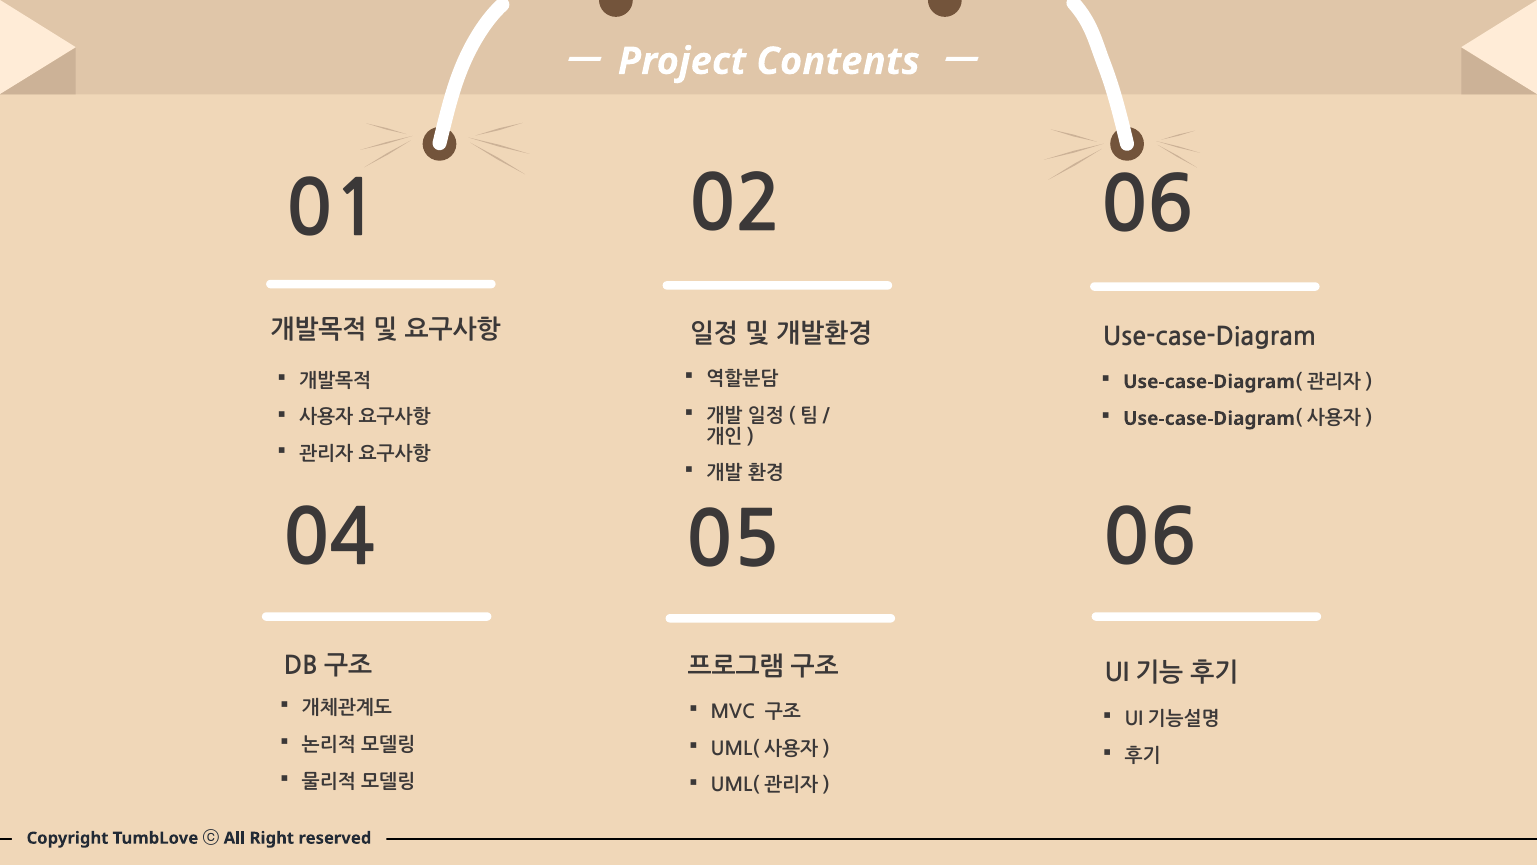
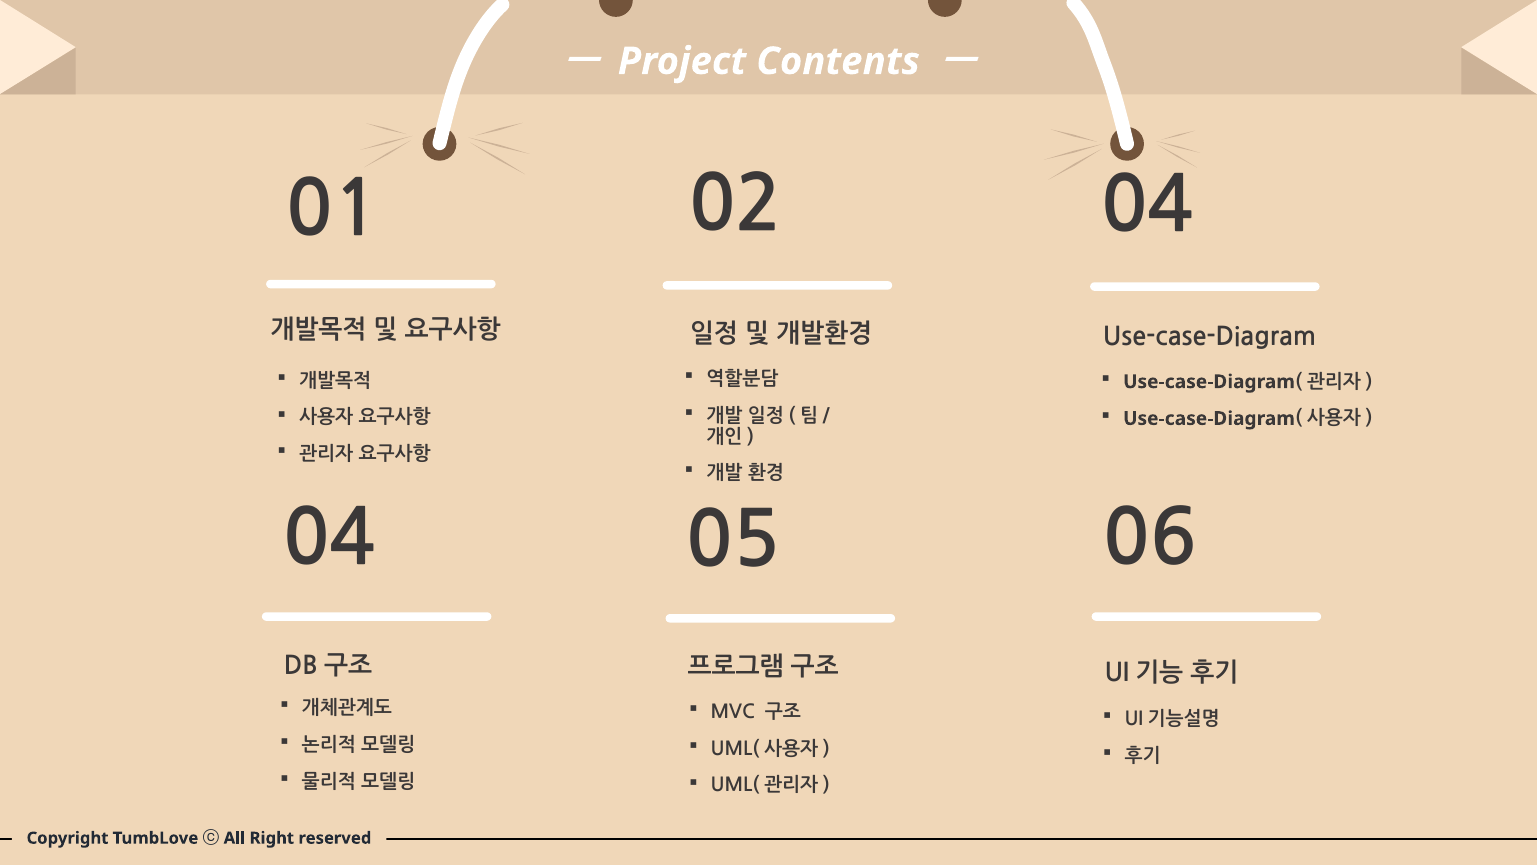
01 06: 06 -> 04
